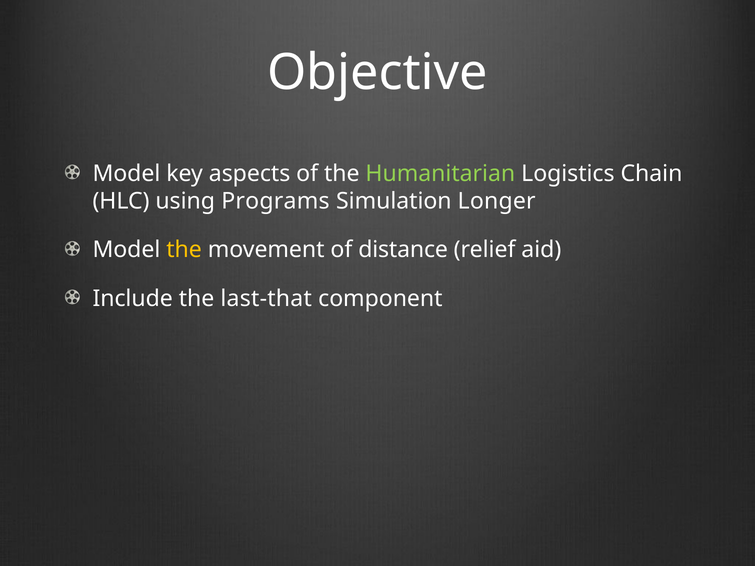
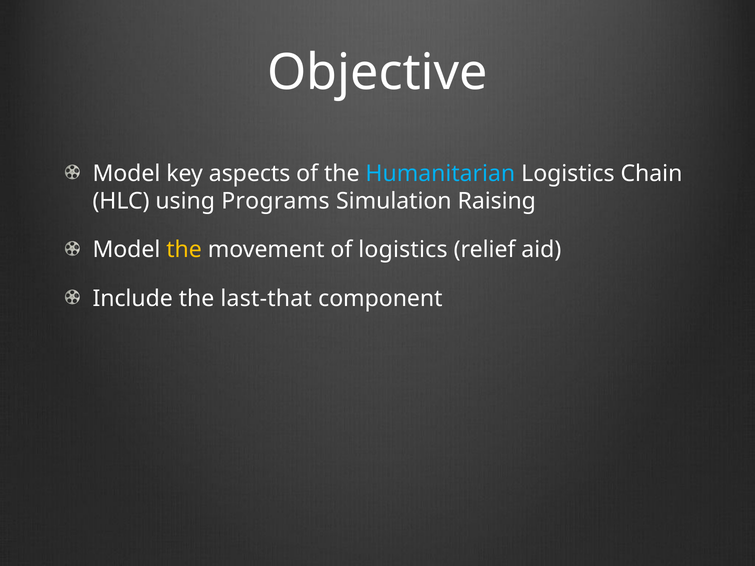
Humanitarian colour: light green -> light blue
Longer: Longer -> Raising
of distance: distance -> logistics
